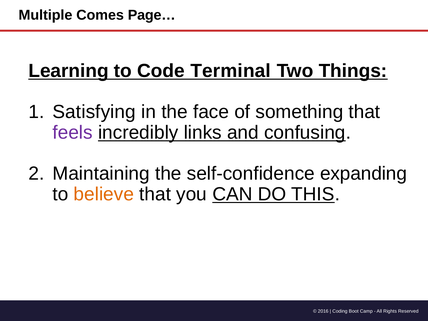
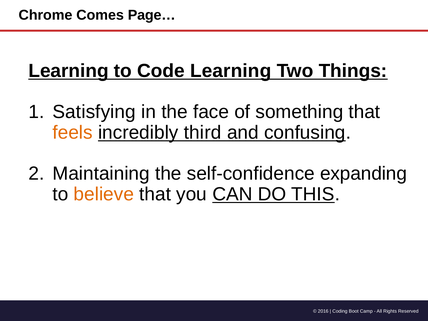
Multiple: Multiple -> Chrome
Code Terminal: Terminal -> Learning
feels colour: purple -> orange
links: links -> third
